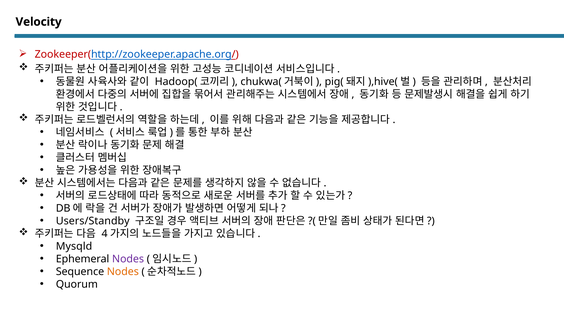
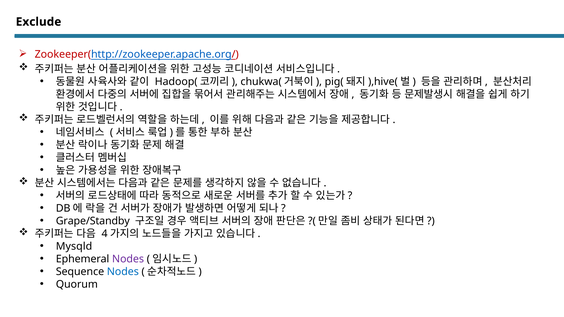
Velocity: Velocity -> Exclude
Users/Standby: Users/Standby -> Grape/Standby
Nodes at (123, 272) colour: orange -> blue
